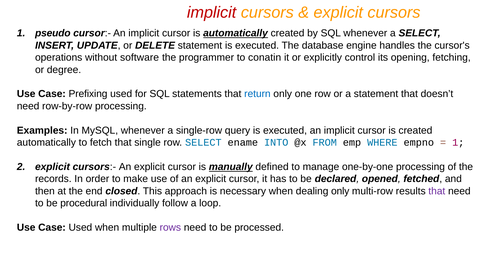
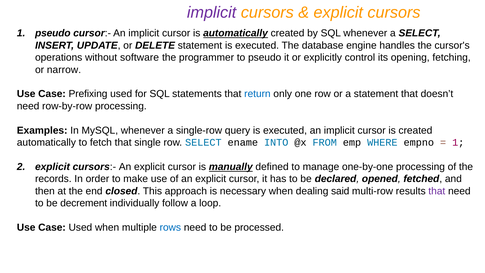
implicit at (212, 13) colour: red -> purple
to conatin: conatin -> pseudo
degree: degree -> narrow
dealing only: only -> said
procedural: procedural -> decrement
rows colour: purple -> blue
